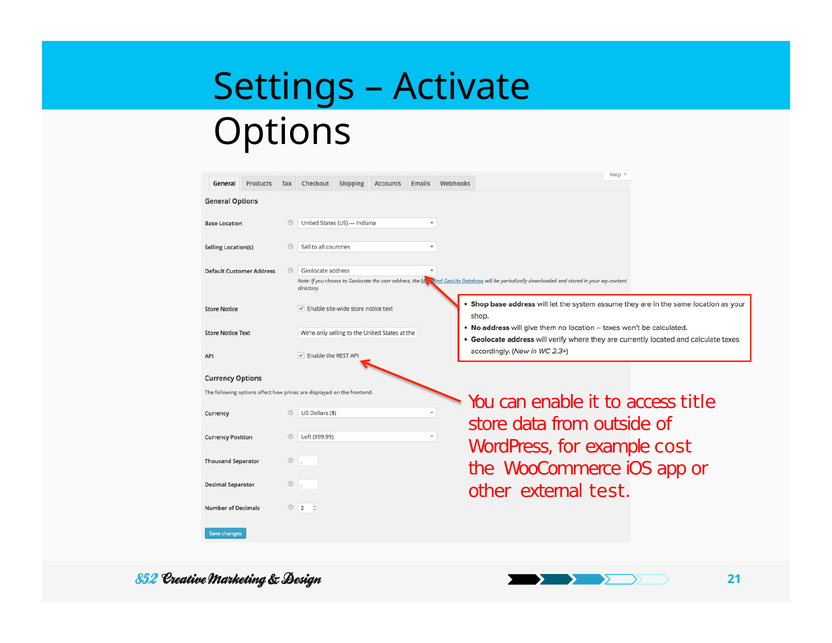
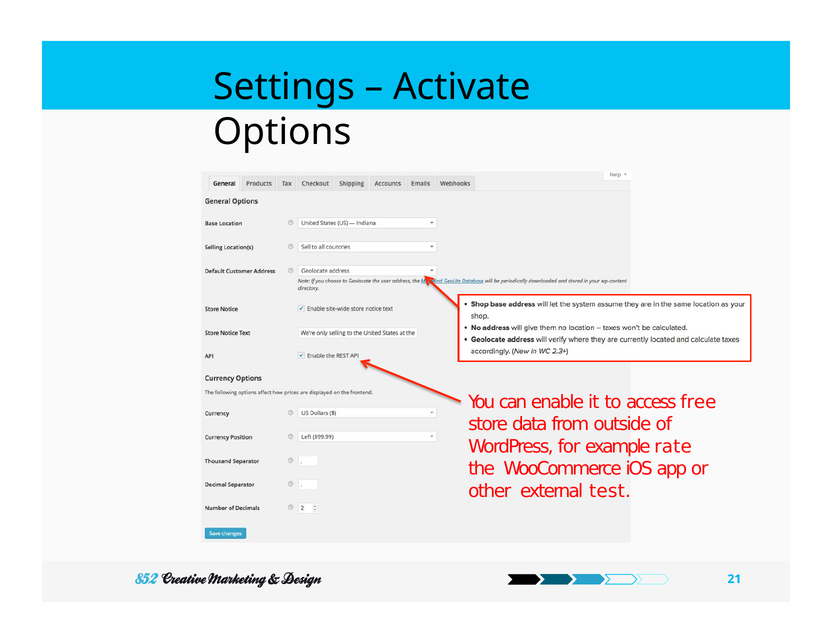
title: title -> free
cost: cost -> rate
